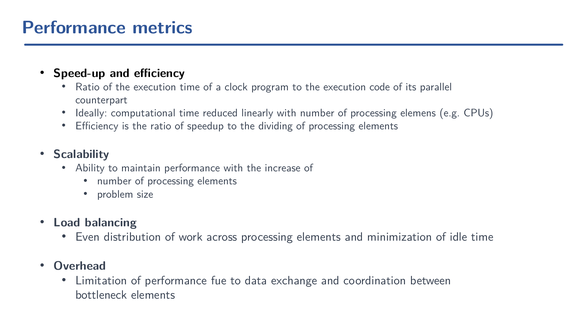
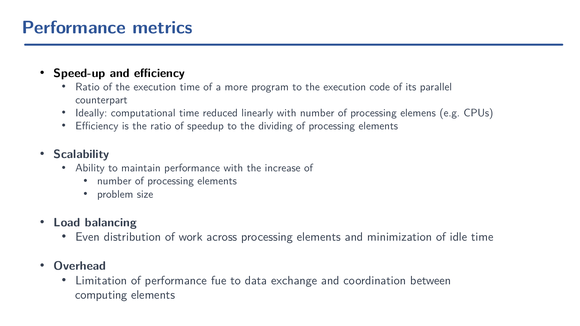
clock: clock -> more
bottleneck: bottleneck -> computing
